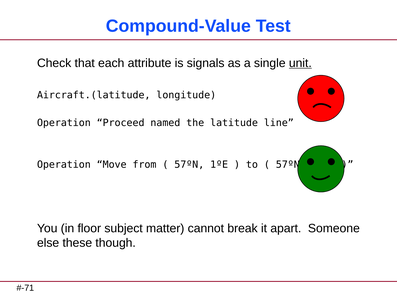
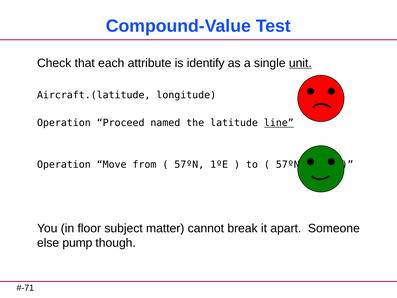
signals: signals -> identify
line underline: none -> present
these: these -> pump
